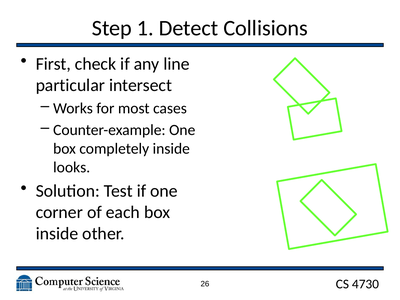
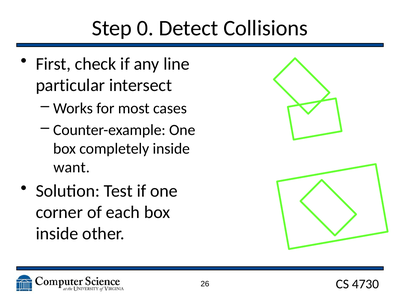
1: 1 -> 0
looks: looks -> want
